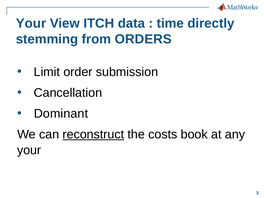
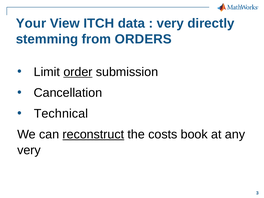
time at (170, 23): time -> very
order underline: none -> present
Dominant: Dominant -> Technical
your at (29, 150): your -> very
